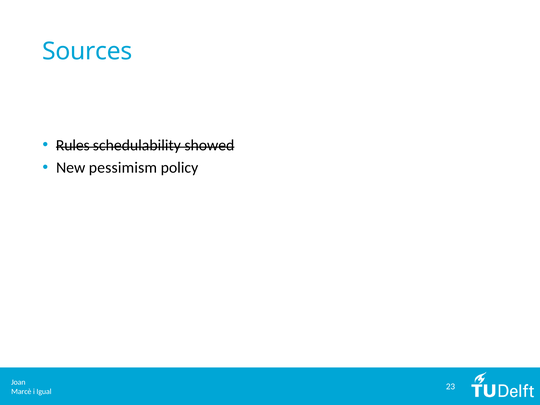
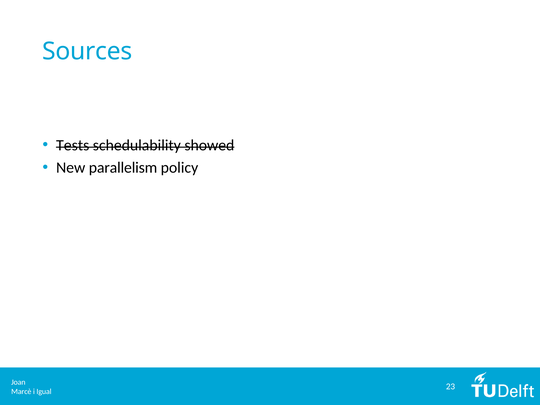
Rules: Rules -> Tests
pessimism: pessimism -> parallelism
